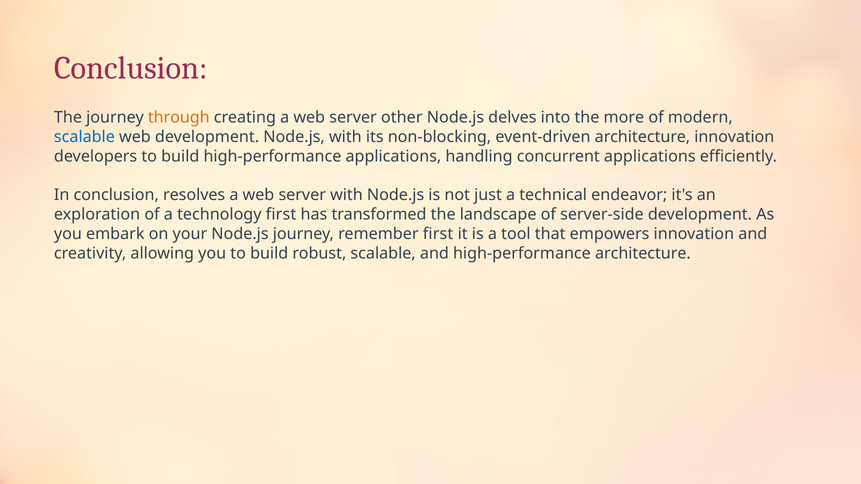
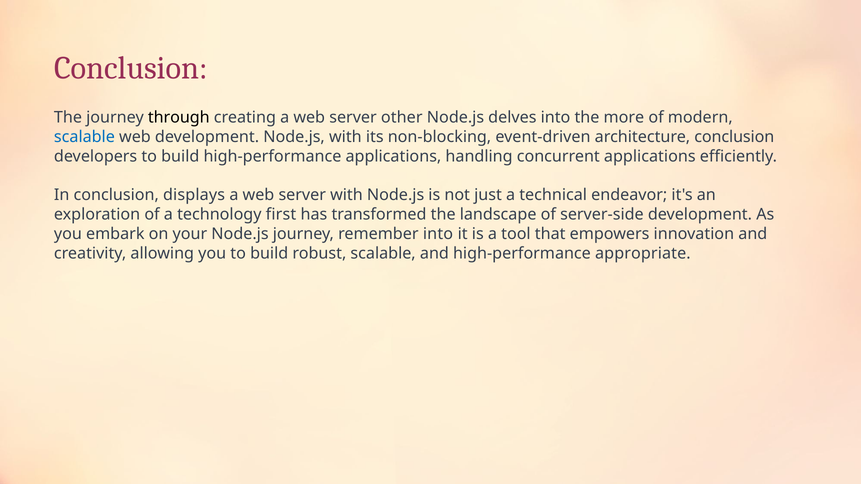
through colour: orange -> black
architecture innovation: innovation -> conclusion
resolves: resolves -> displays
remember first: first -> into
high-performance architecture: architecture -> appropriate
